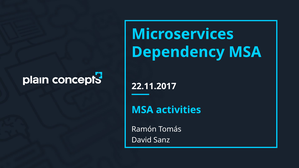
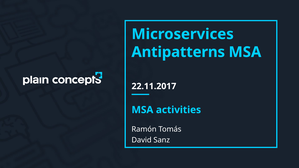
Dependency: Dependency -> Antipatterns
